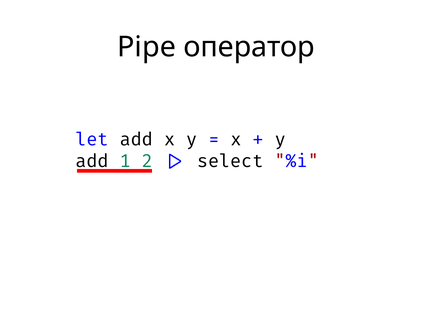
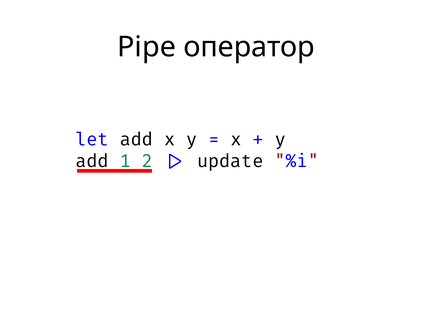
select: select -> update
